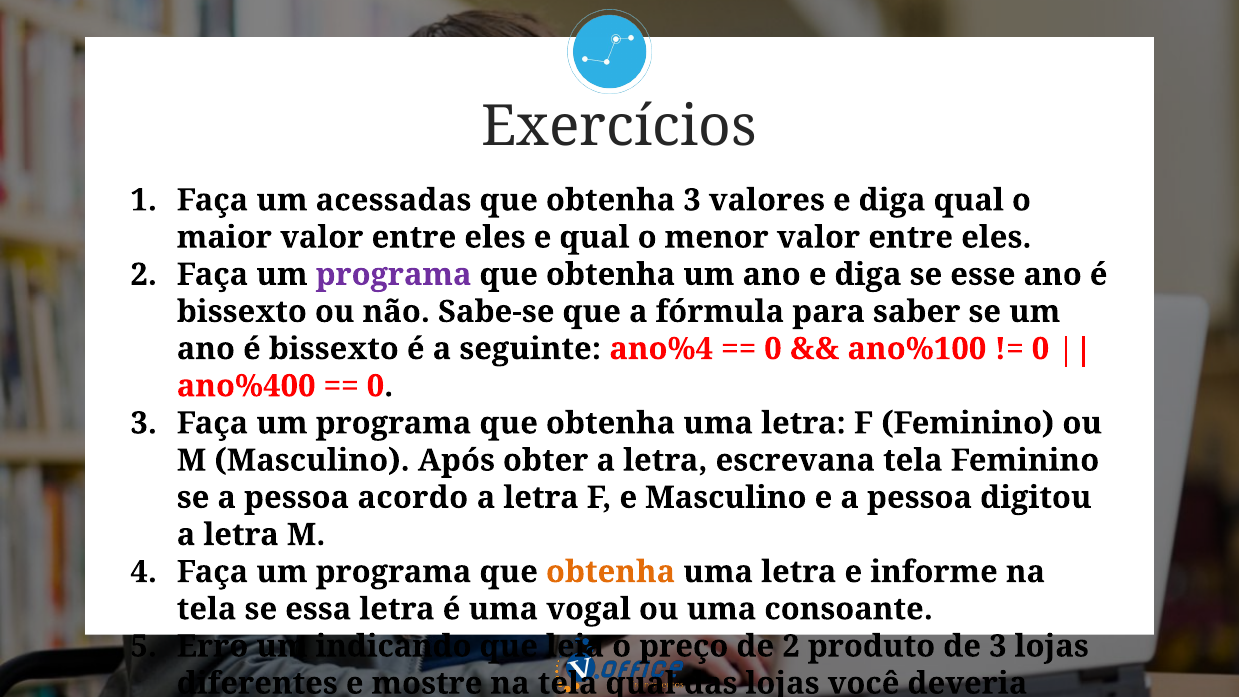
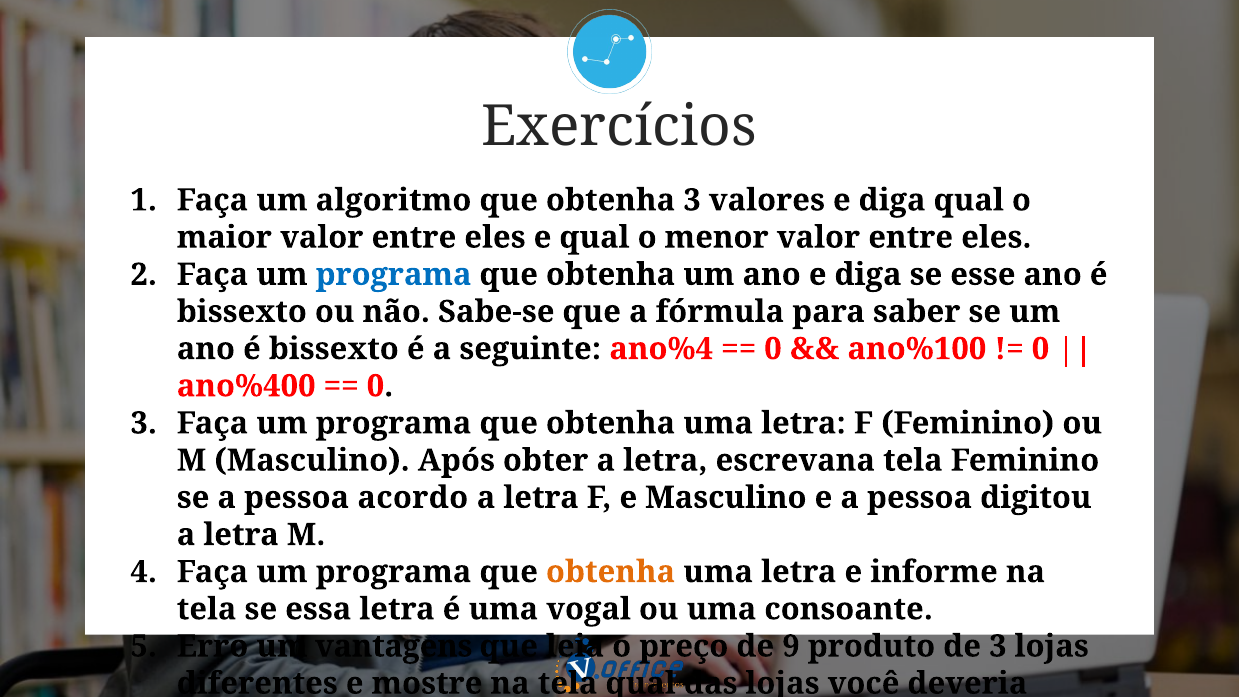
acessadas: acessadas -> algoritmo
programa at (394, 275) colour: purple -> blue
indicando: indicando -> vantagens
de 2: 2 -> 9
